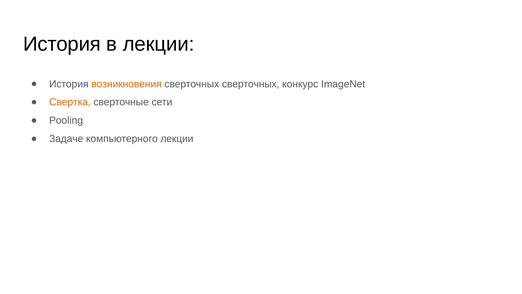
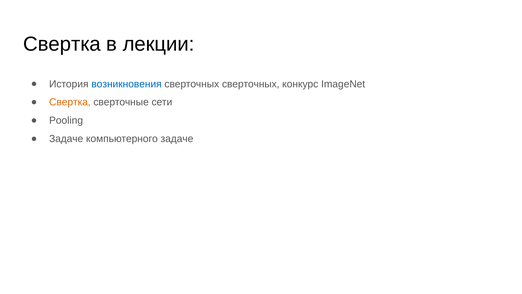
История at (62, 44): История -> Свертка
возникновения colour: orange -> blue
компьютерного лекции: лекции -> задаче
